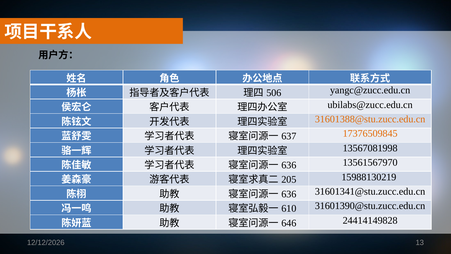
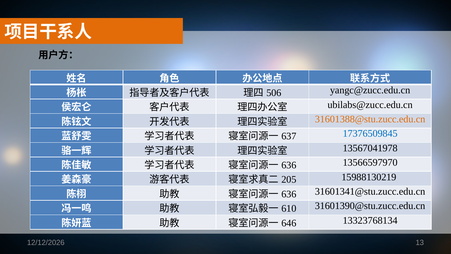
17376509845 colour: orange -> blue
13567081998: 13567081998 -> 13567041978
13561567970: 13561567970 -> 13566597970
24414149828: 24414149828 -> 13323768134
